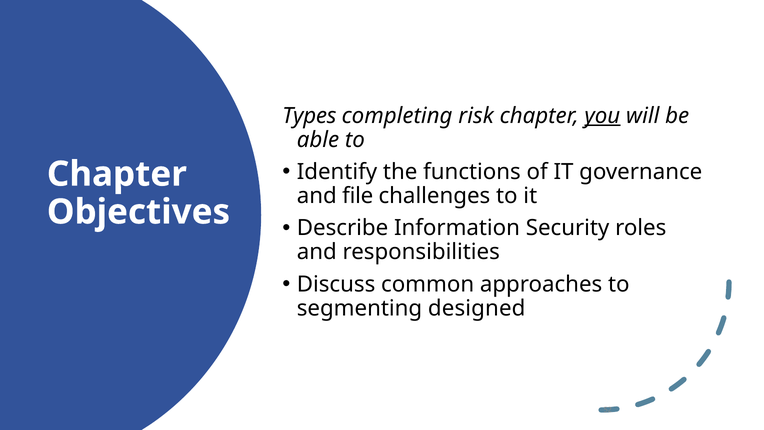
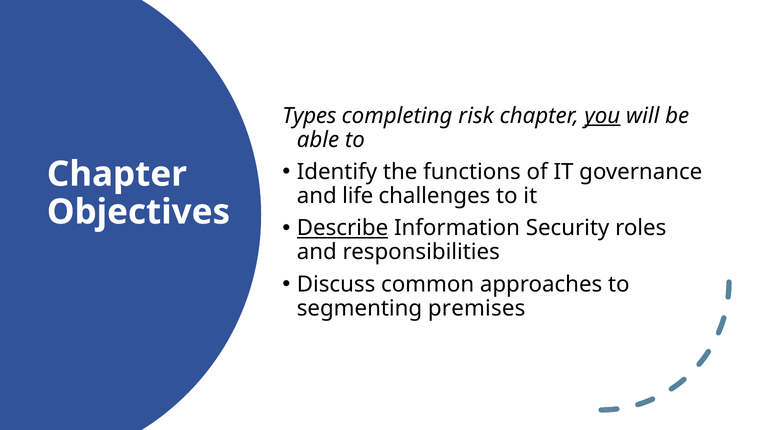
file: file -> life
Describe underline: none -> present
designed: designed -> premises
